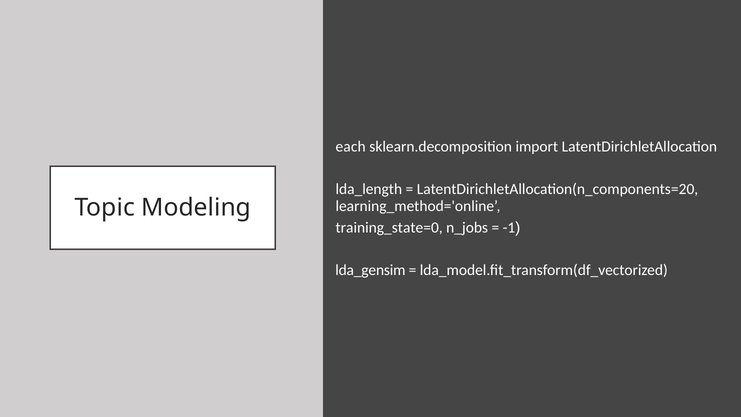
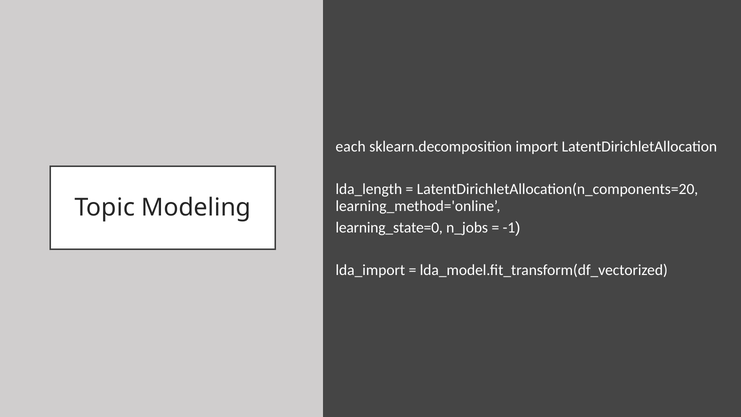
training_state=0: training_state=0 -> learning_state=0
lda_gensim: lda_gensim -> lda_import
